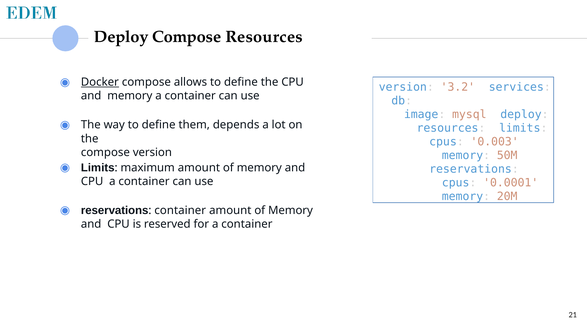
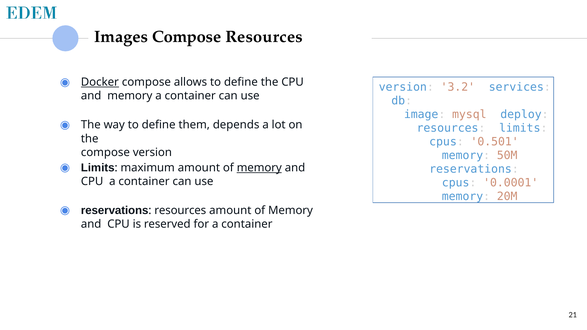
Deploy at (121, 37): Deploy -> Images
0.003: 0.003 -> 0.501
memory at (259, 168) underline: none -> present
container at (180, 210): container -> resources
